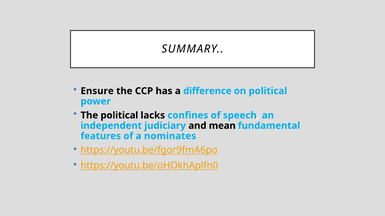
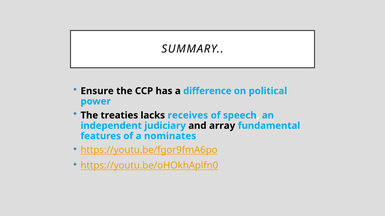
The political: political -> treaties
confines: confines -> receives
mean: mean -> array
